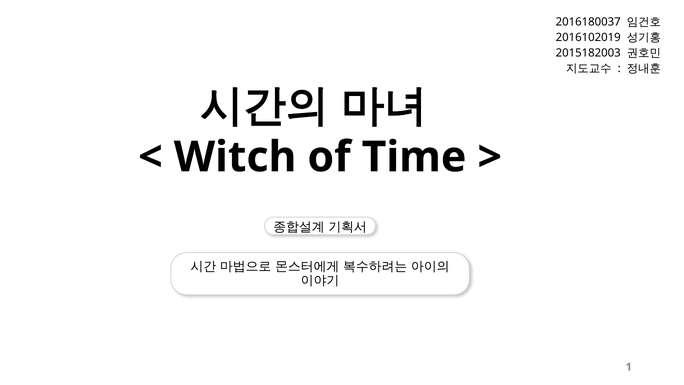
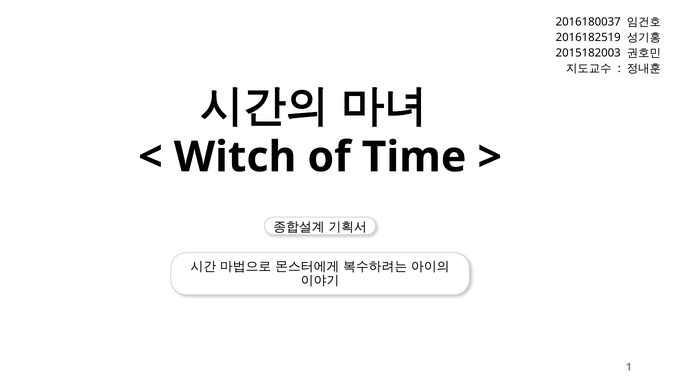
2016102019: 2016102019 -> 2016182519
